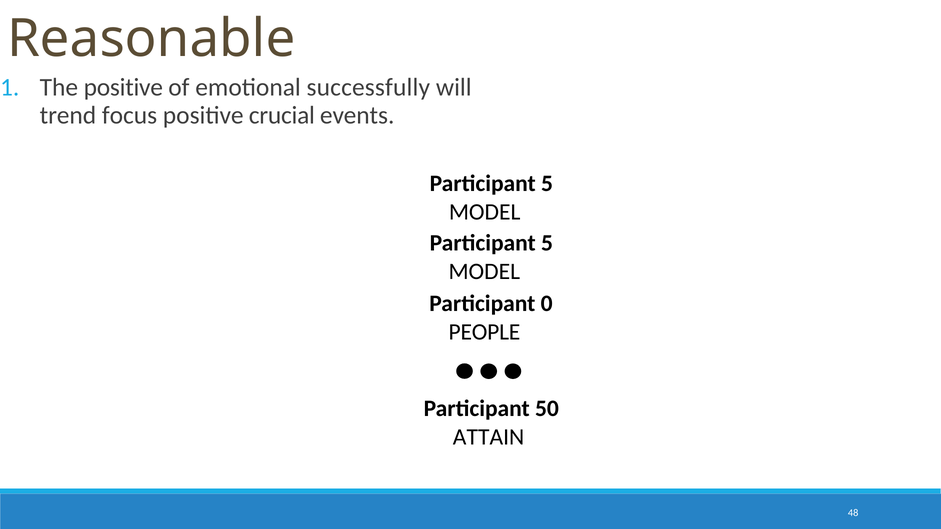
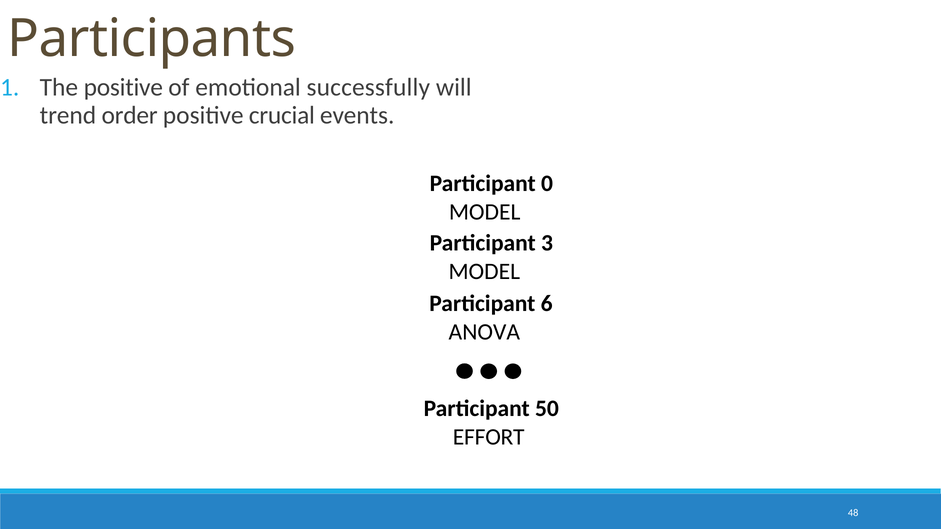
Reasonable: Reasonable -> Participants
focus: focus -> order
5 at (547, 184): 5 -> 0
5 at (547, 243): 5 -> 3
0: 0 -> 6
PEOPLE: PEOPLE -> ANOVA
ATTAIN: ATTAIN -> EFFORT
